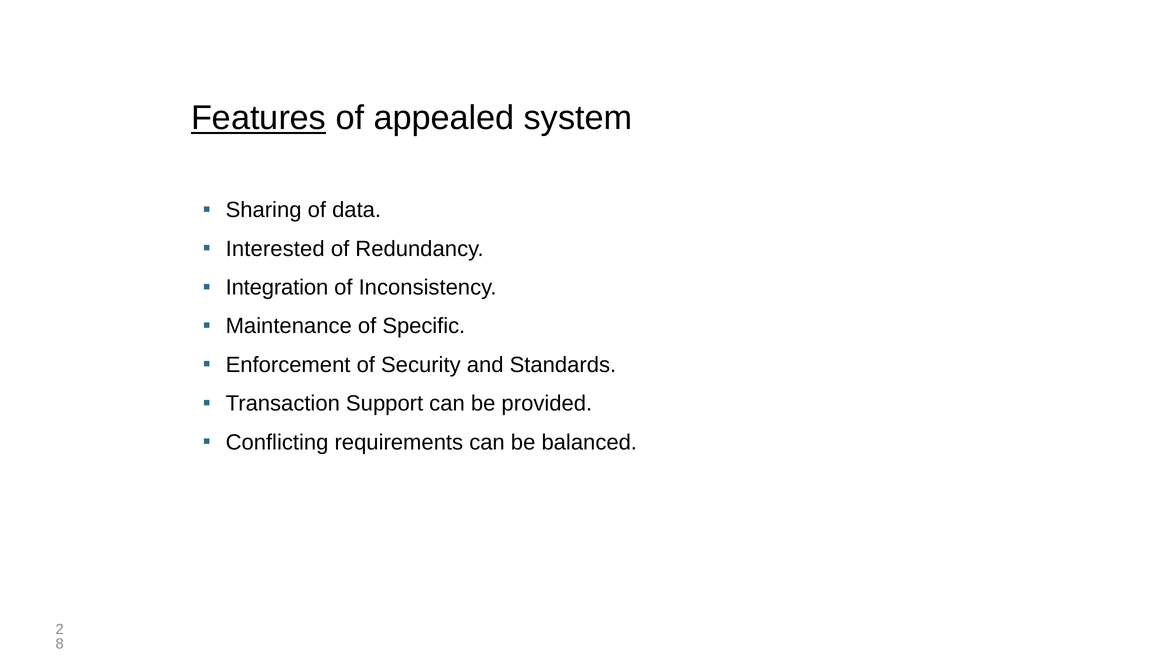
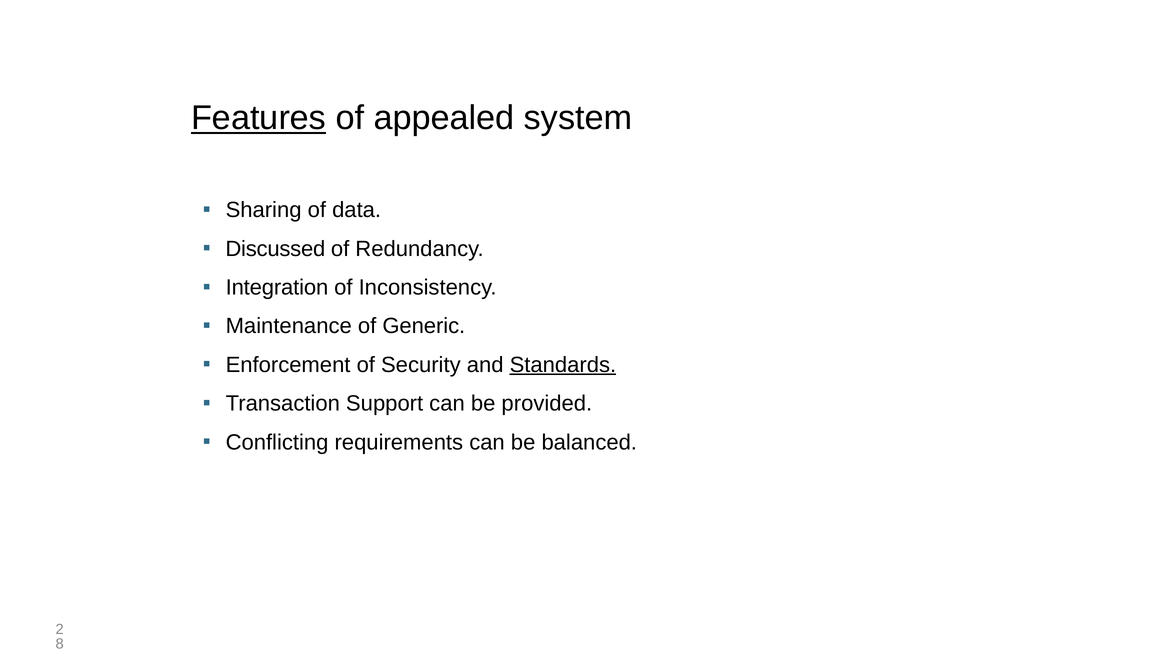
Interested: Interested -> Discussed
Speciﬁc: Speciﬁc -> Generic
Standards underline: none -> present
